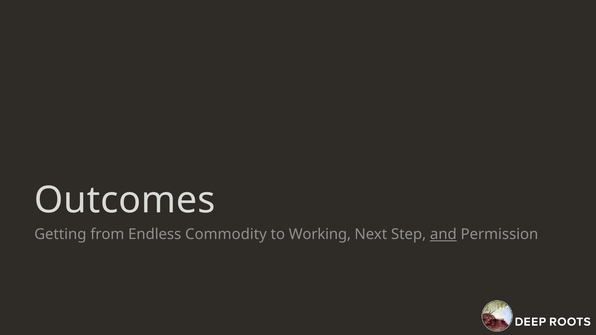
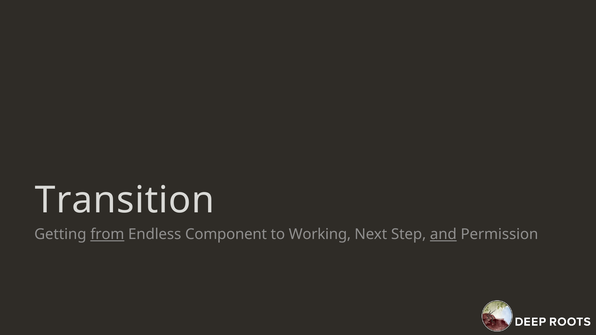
Outcomes: Outcomes -> Transition
from underline: none -> present
Commodity: Commodity -> Component
